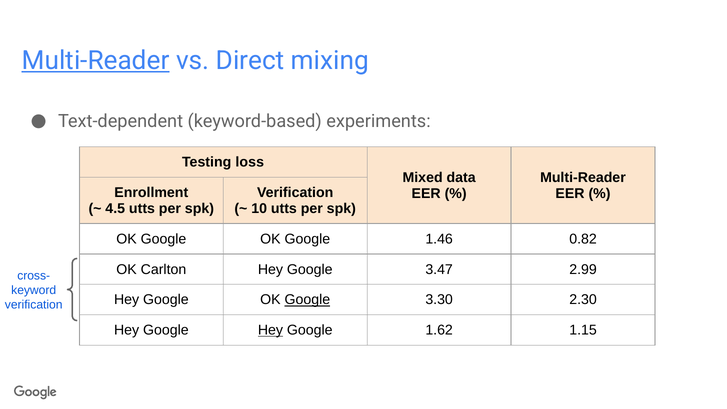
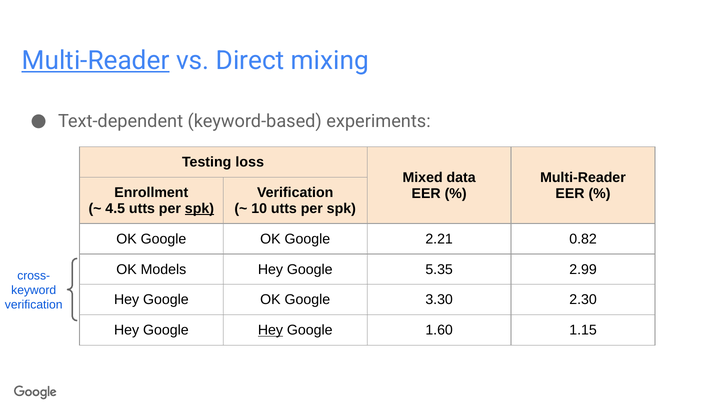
spk at (199, 209) underline: none -> present
1.46: 1.46 -> 2.21
Carlton: Carlton -> Models
3.47: 3.47 -> 5.35
Google at (307, 300) underline: present -> none
1.62: 1.62 -> 1.60
